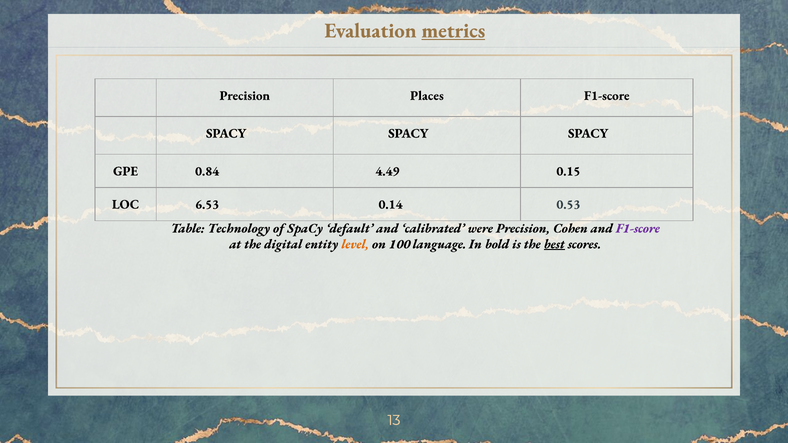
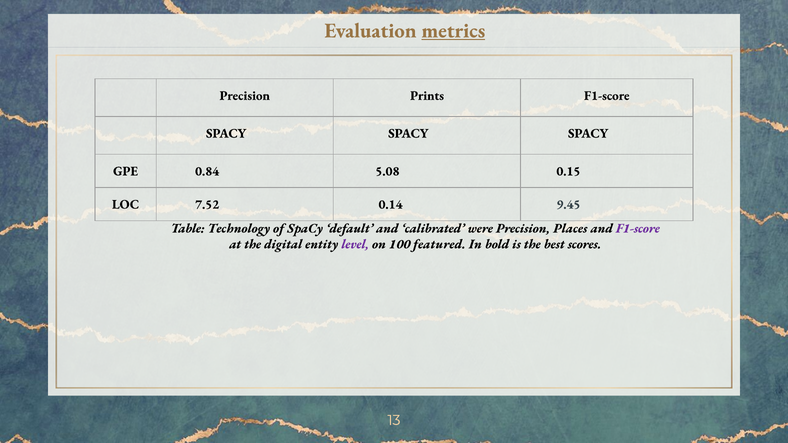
Places: Places -> Prints
4.49: 4.49 -> 5.08
6.53: 6.53 -> 7.52
0.53: 0.53 -> 9.45
Cohen: Cohen -> Places
level colour: orange -> purple
language: language -> featured
best underline: present -> none
